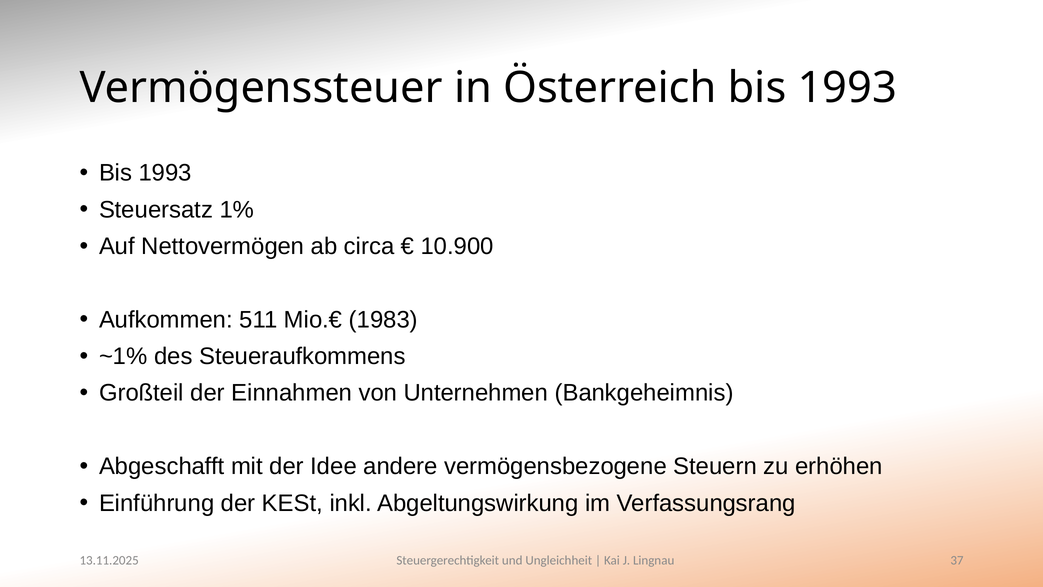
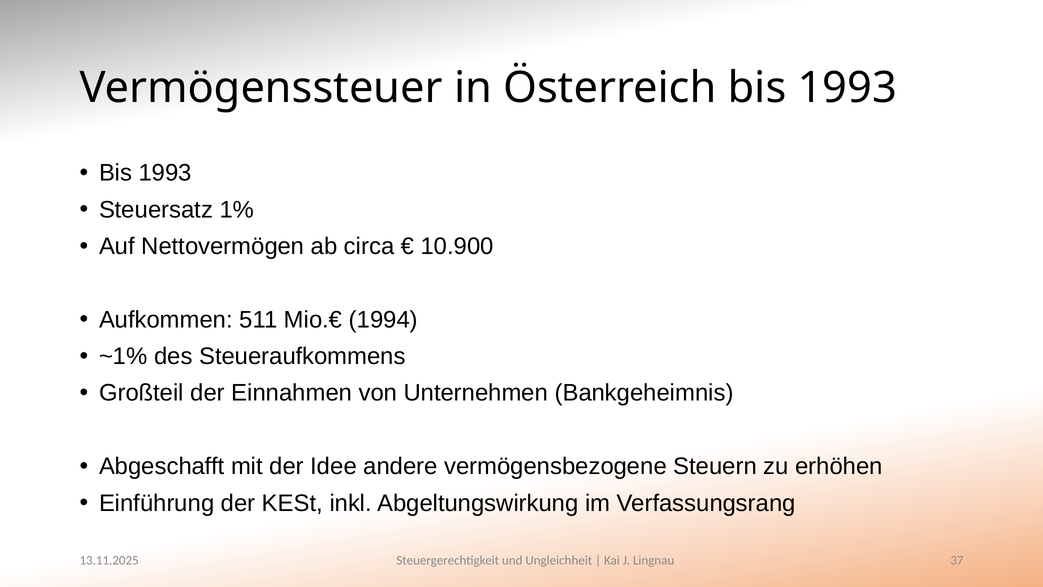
1983: 1983 -> 1994
